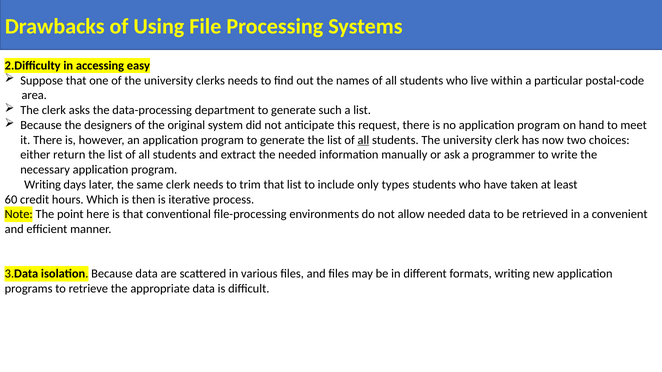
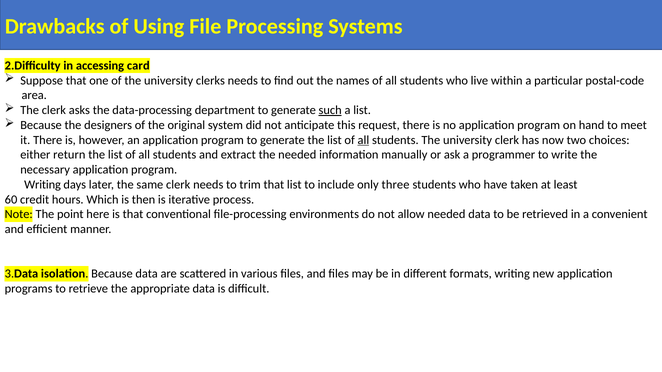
easy: easy -> card
such underline: none -> present
types: types -> three
